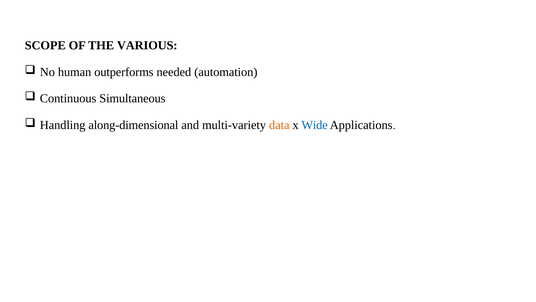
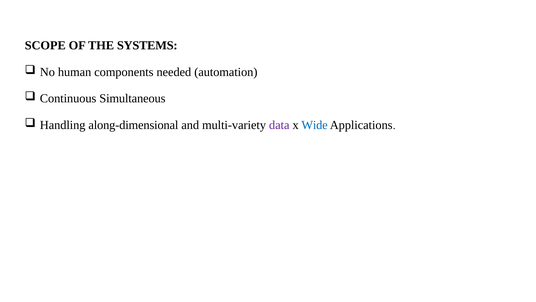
VARIOUS: VARIOUS -> SYSTEMS
outperforms: outperforms -> components
data colour: orange -> purple
